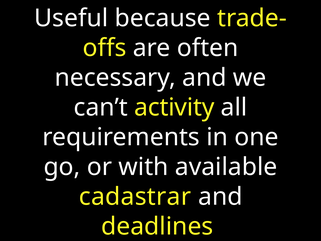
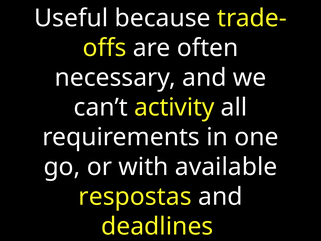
cadastrar: cadastrar -> respostas
